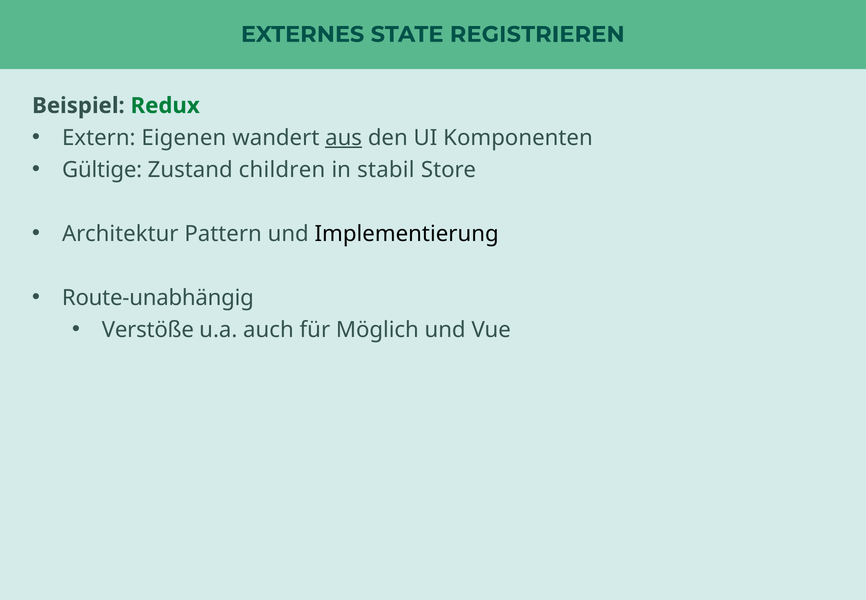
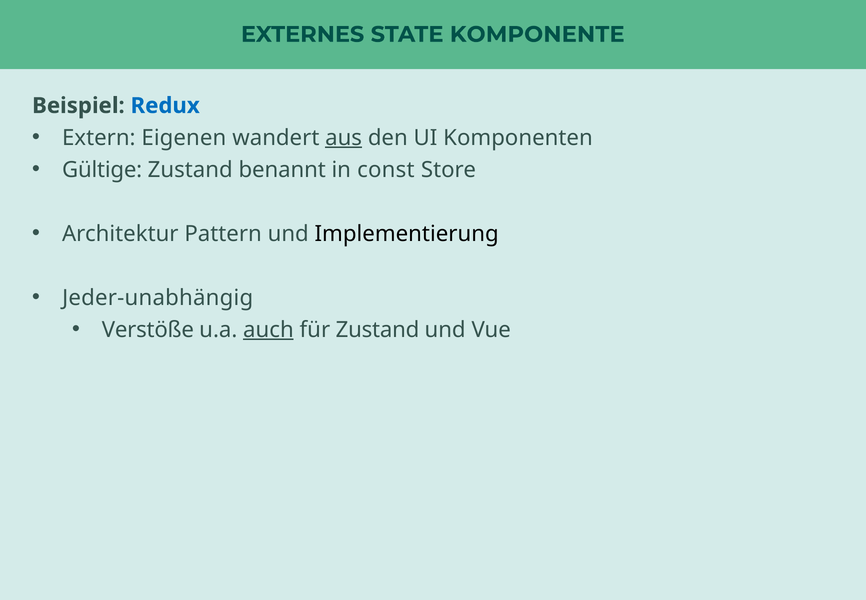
REGISTRIEREN: REGISTRIEREN -> KOMPONENTE
Redux colour: green -> blue
children: children -> benannt
stabil: stabil -> const
Route-unabhängig: Route-unabhängig -> Jeder-unabhängig
auch underline: none -> present
für Möglich: Möglich -> Zustand
